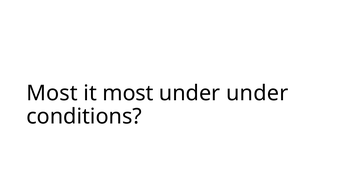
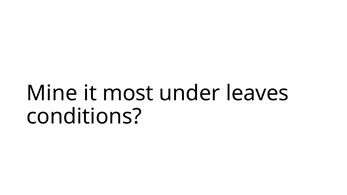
Most at (52, 93): Most -> Mine
under under: under -> leaves
